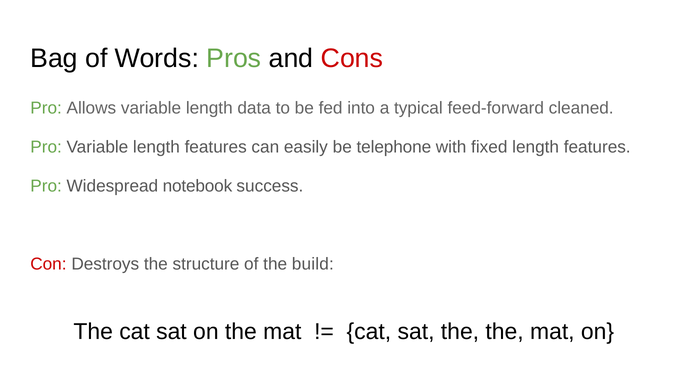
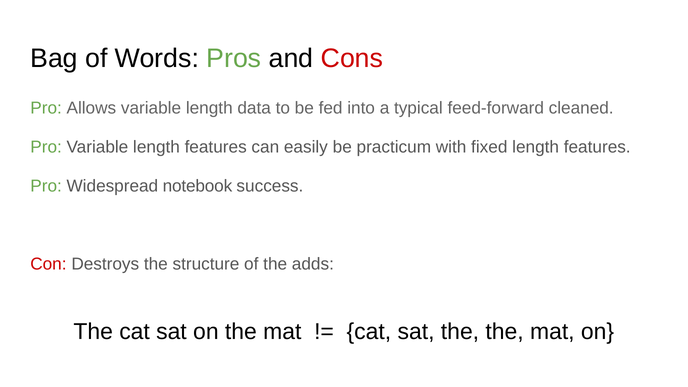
telephone: telephone -> practicum
build: build -> adds
